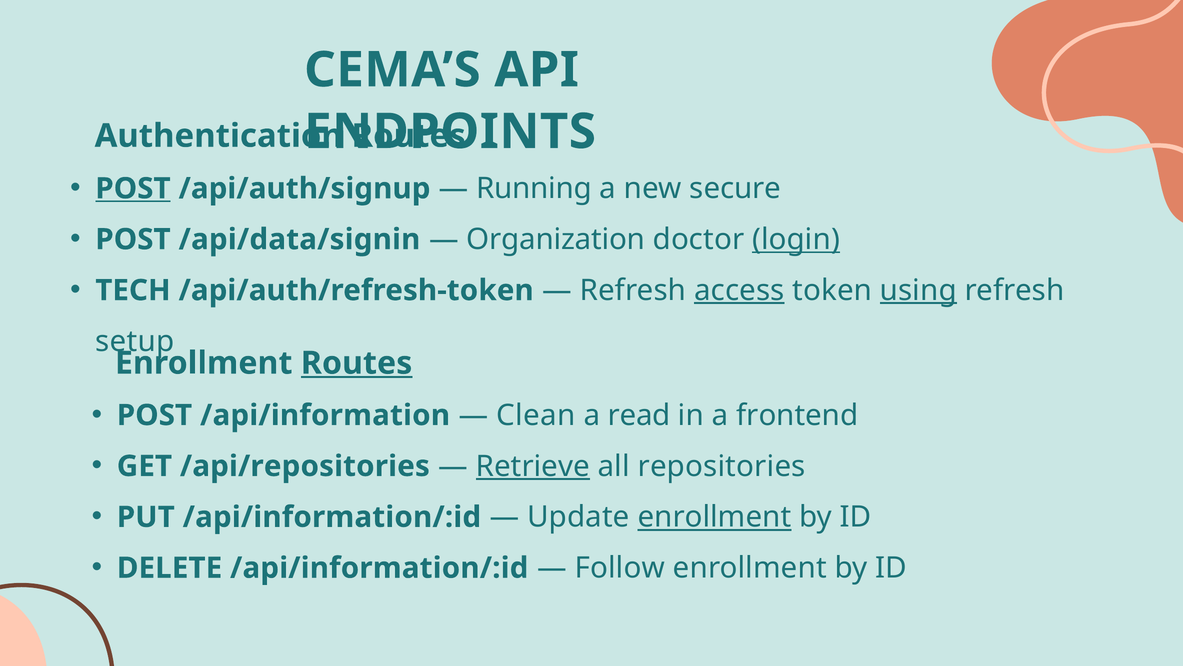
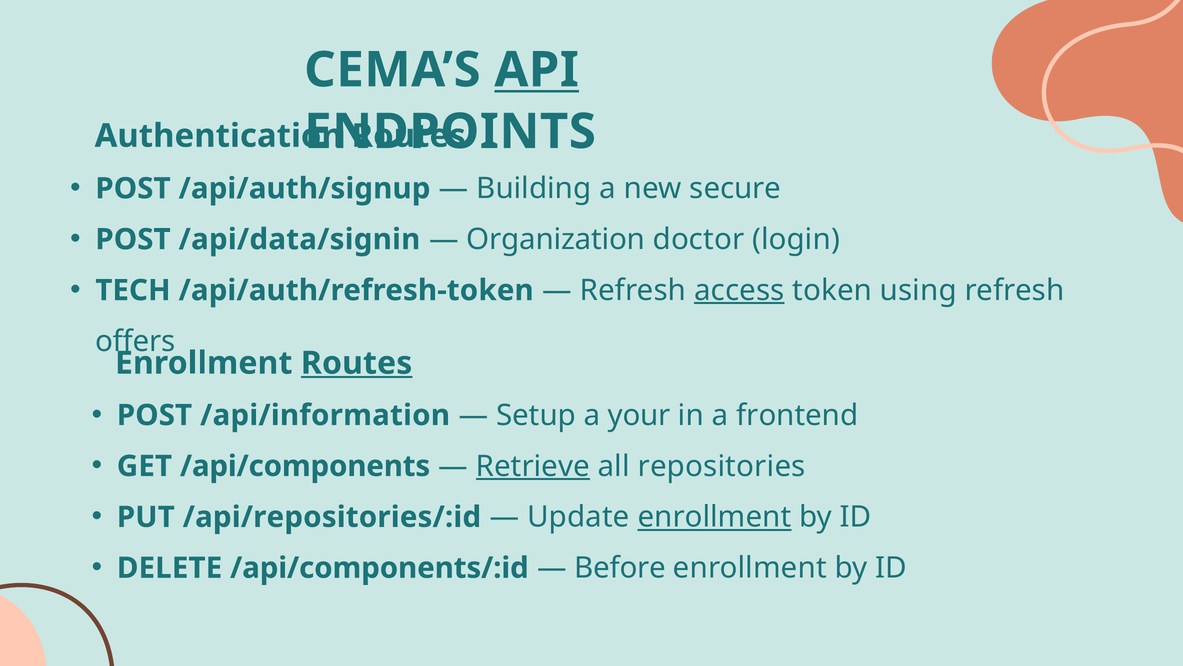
API underline: none -> present
POST at (133, 188) underline: present -> none
Running: Running -> Building
login underline: present -> none
using underline: present -> none
setup: setup -> offers
Clean: Clean -> Setup
read: read -> your
/api/repositories: /api/repositories -> /api/components
PUT /api/information/:id: /api/information/:id -> /api/repositories/:id
DELETE /api/information/:id: /api/information/:id -> /api/components/:id
Follow: Follow -> Before
